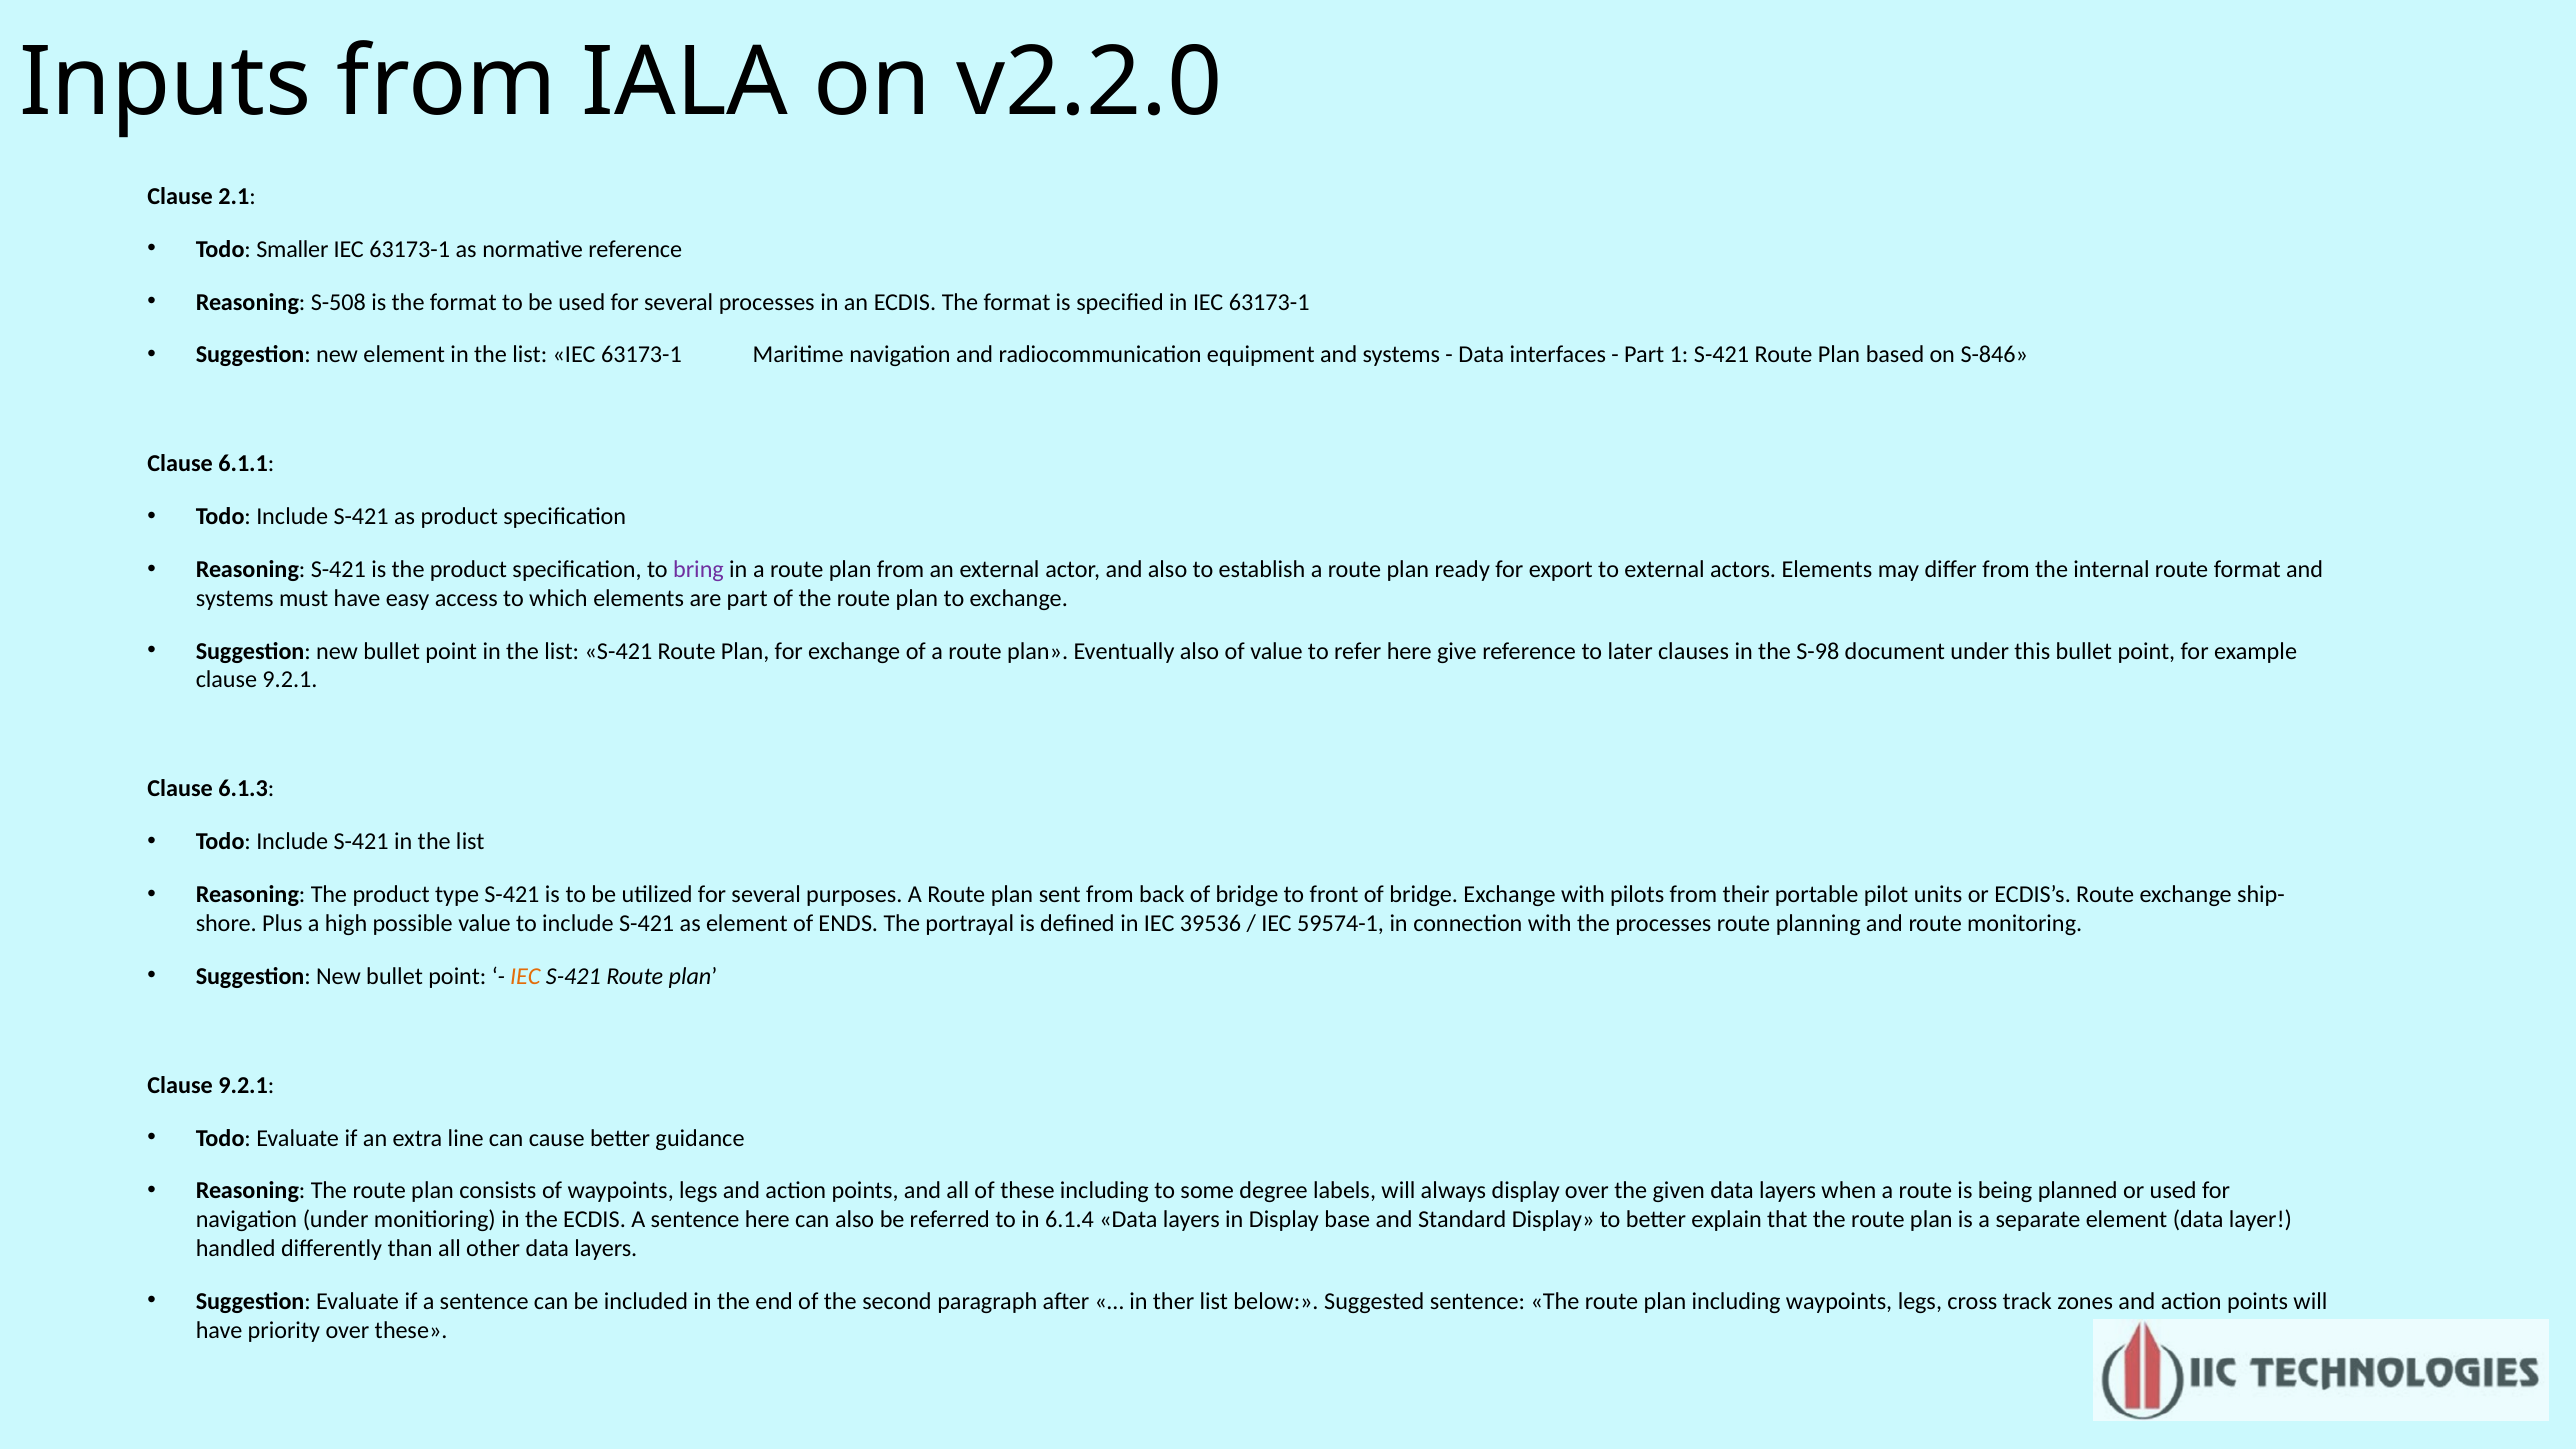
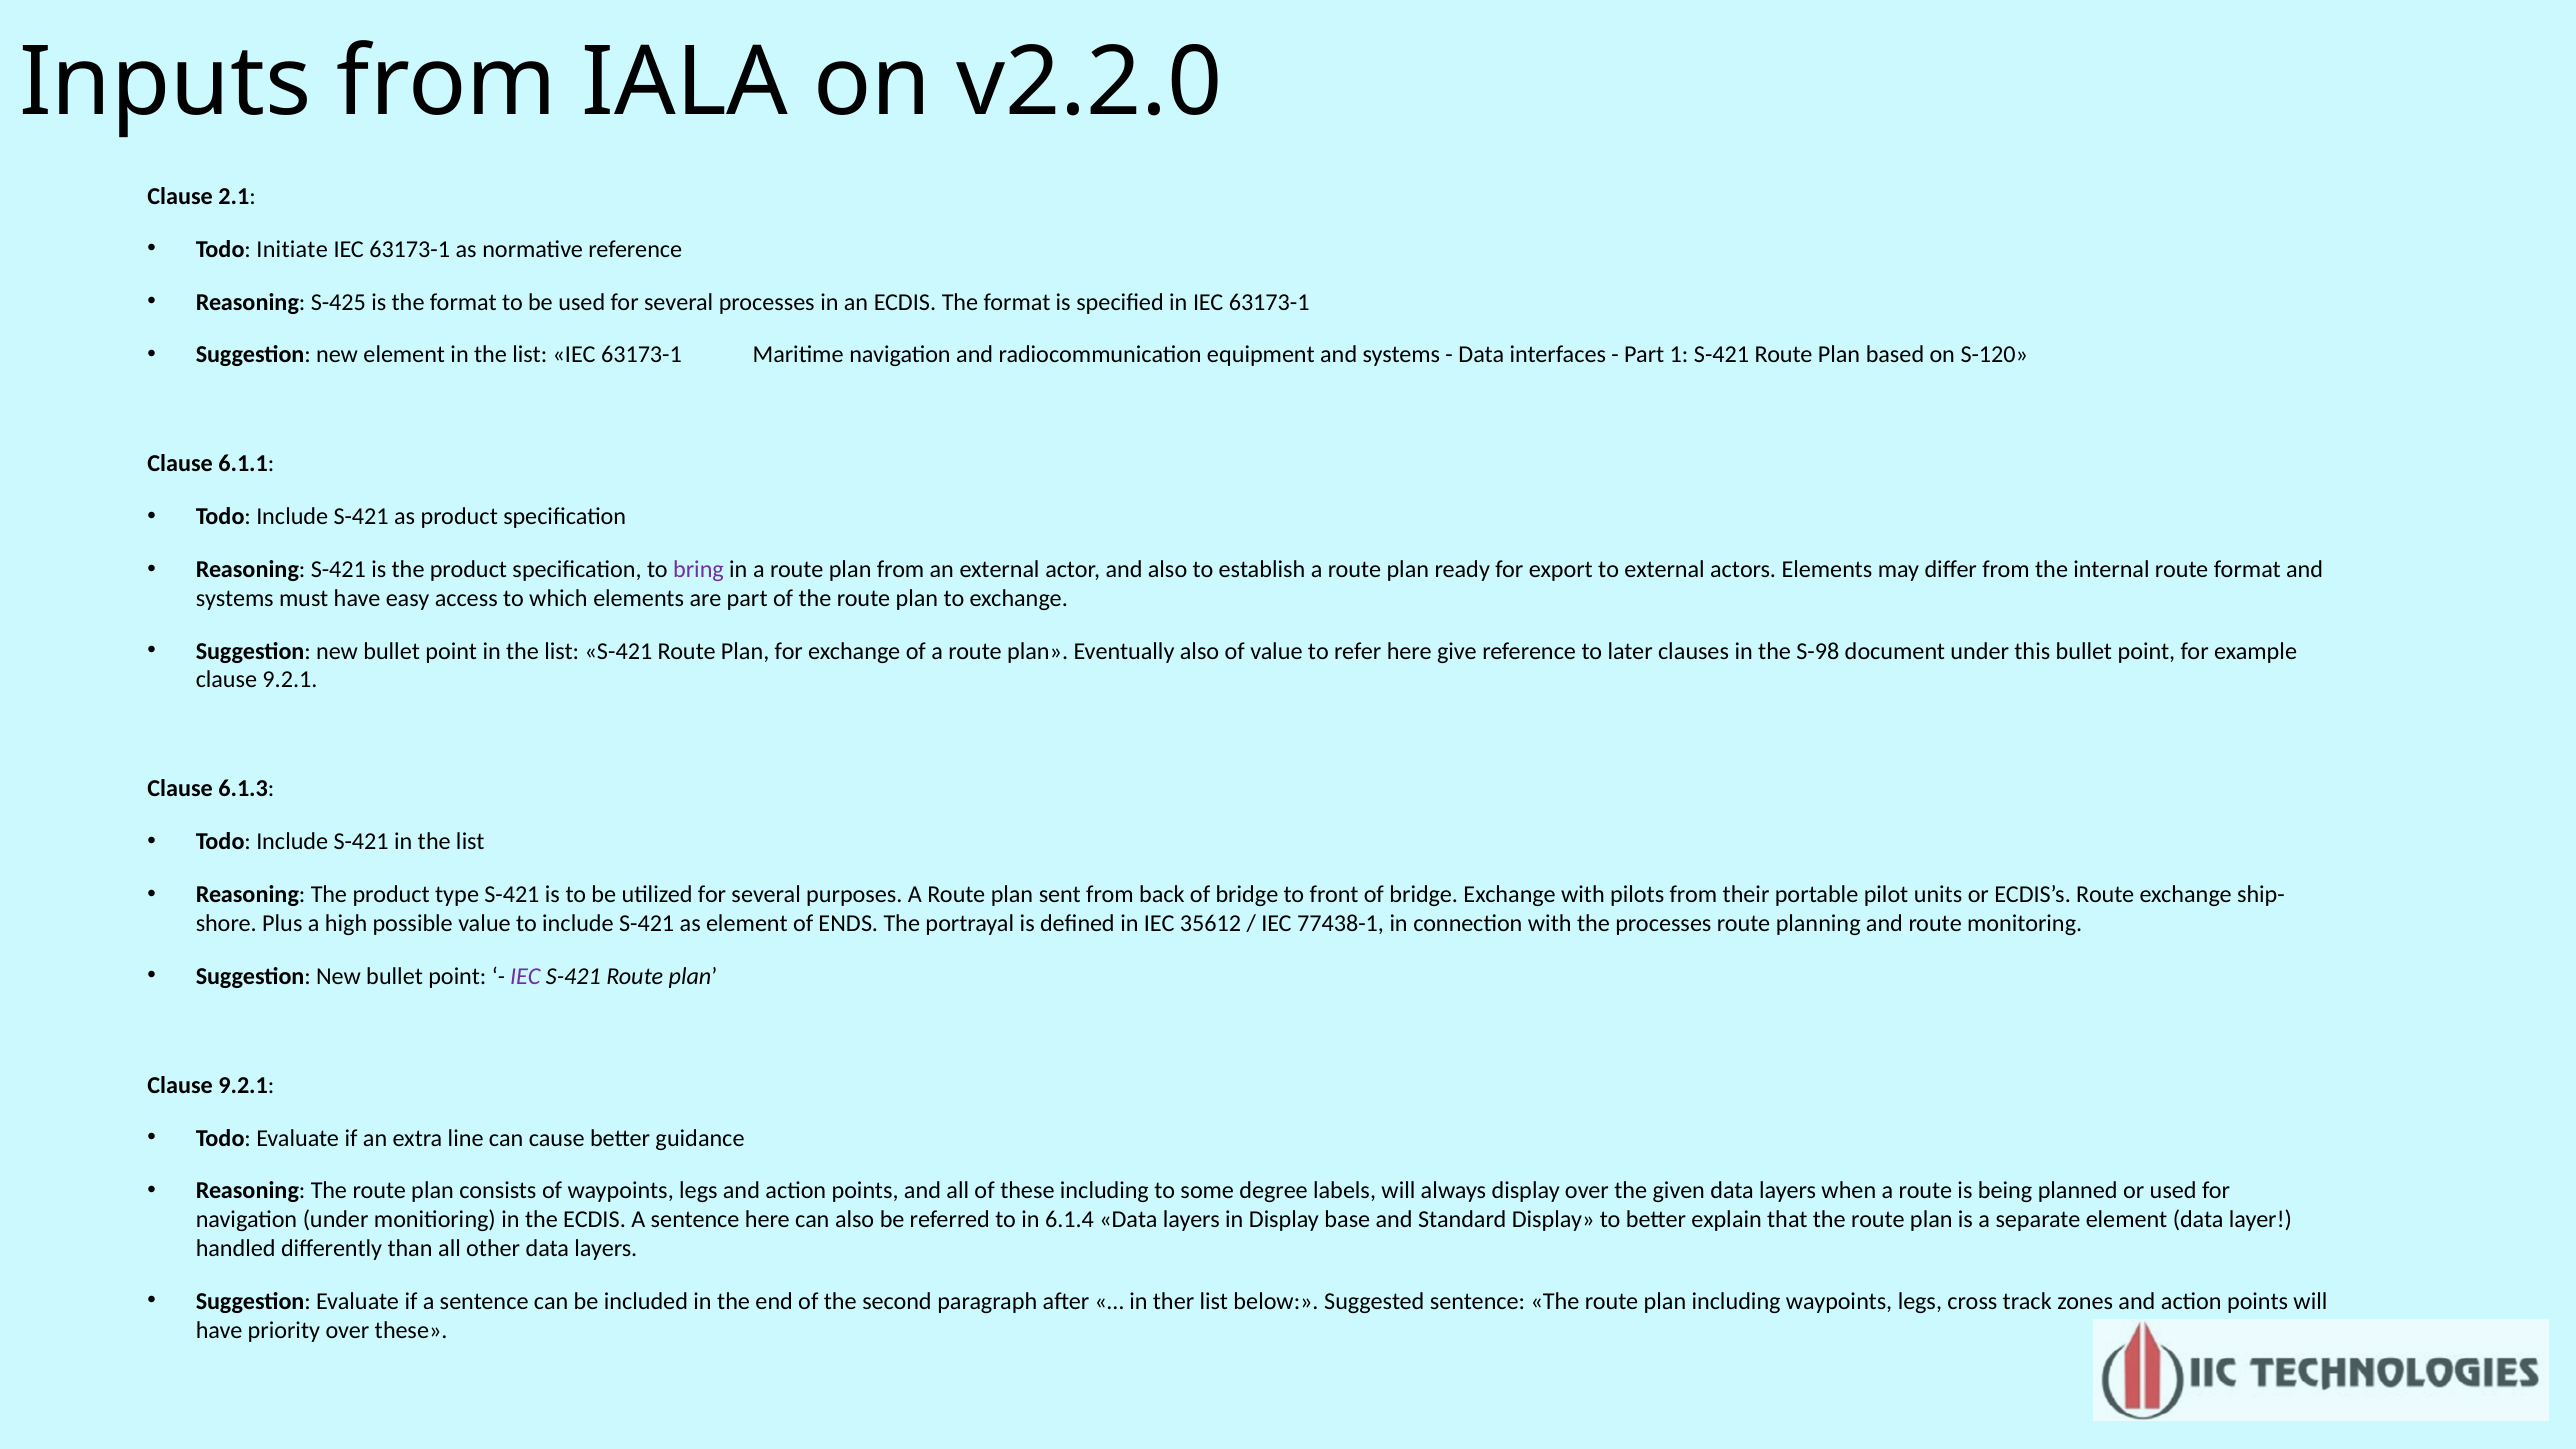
Smaller: Smaller -> Initiate
S-508: S-508 -> S-425
S-846: S-846 -> S-120
39536: 39536 -> 35612
59574-1: 59574-1 -> 77438-1
IEC at (525, 976) colour: orange -> purple
